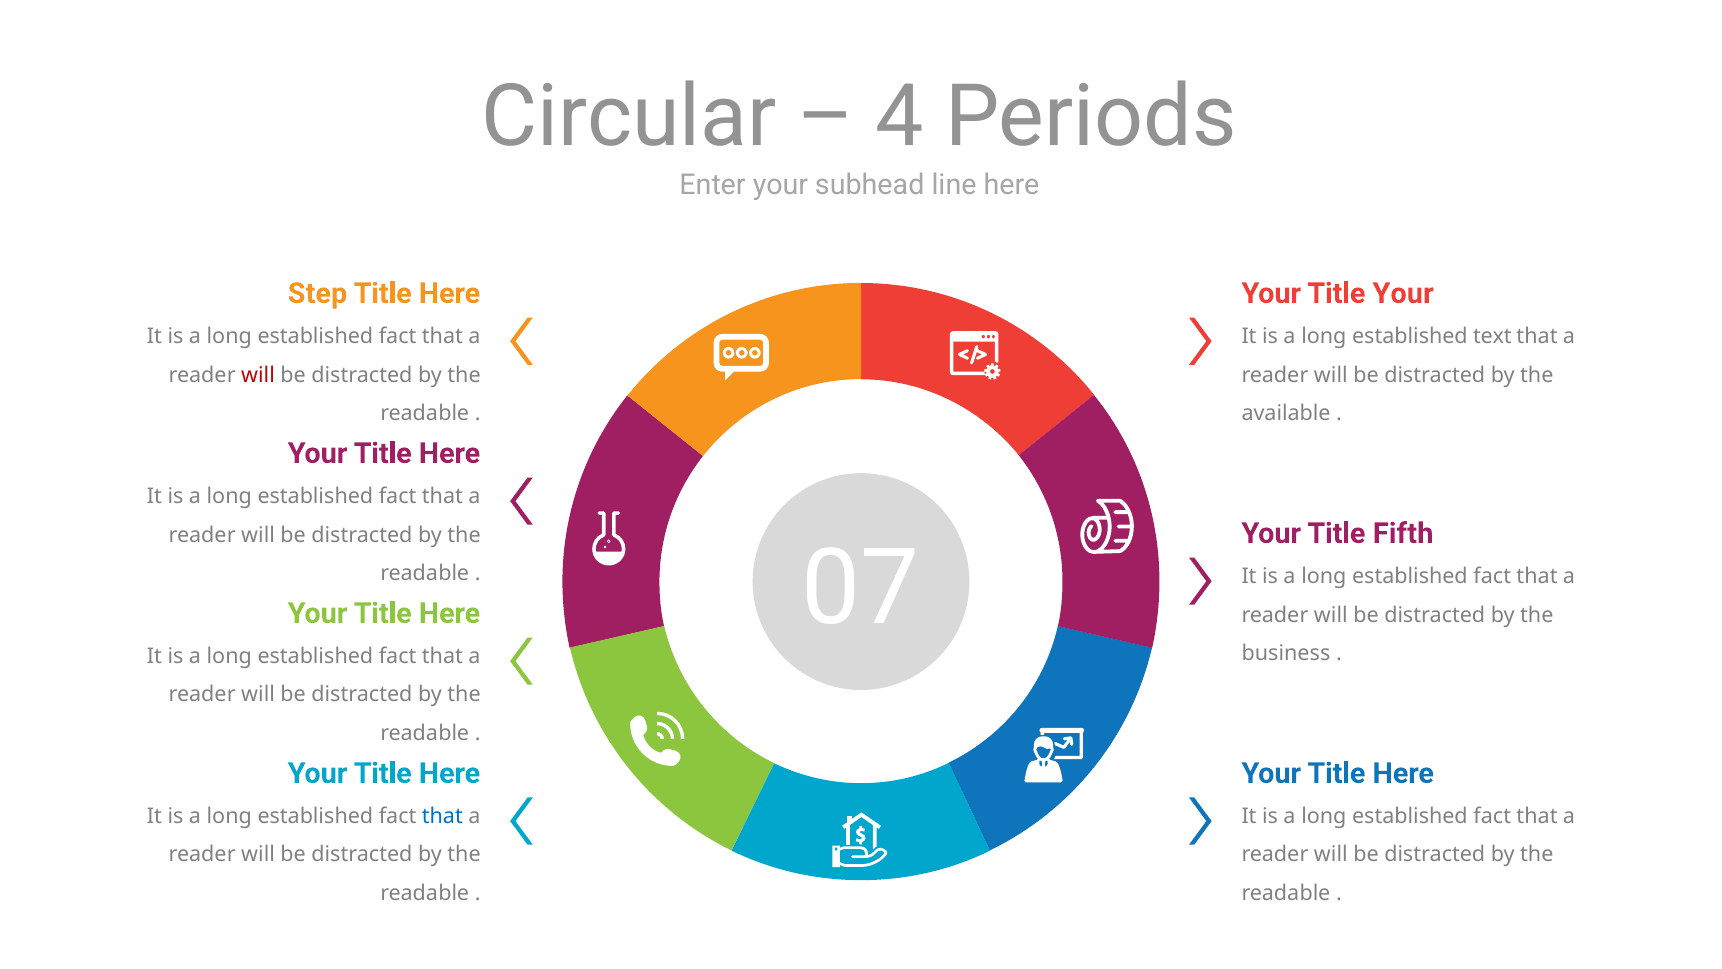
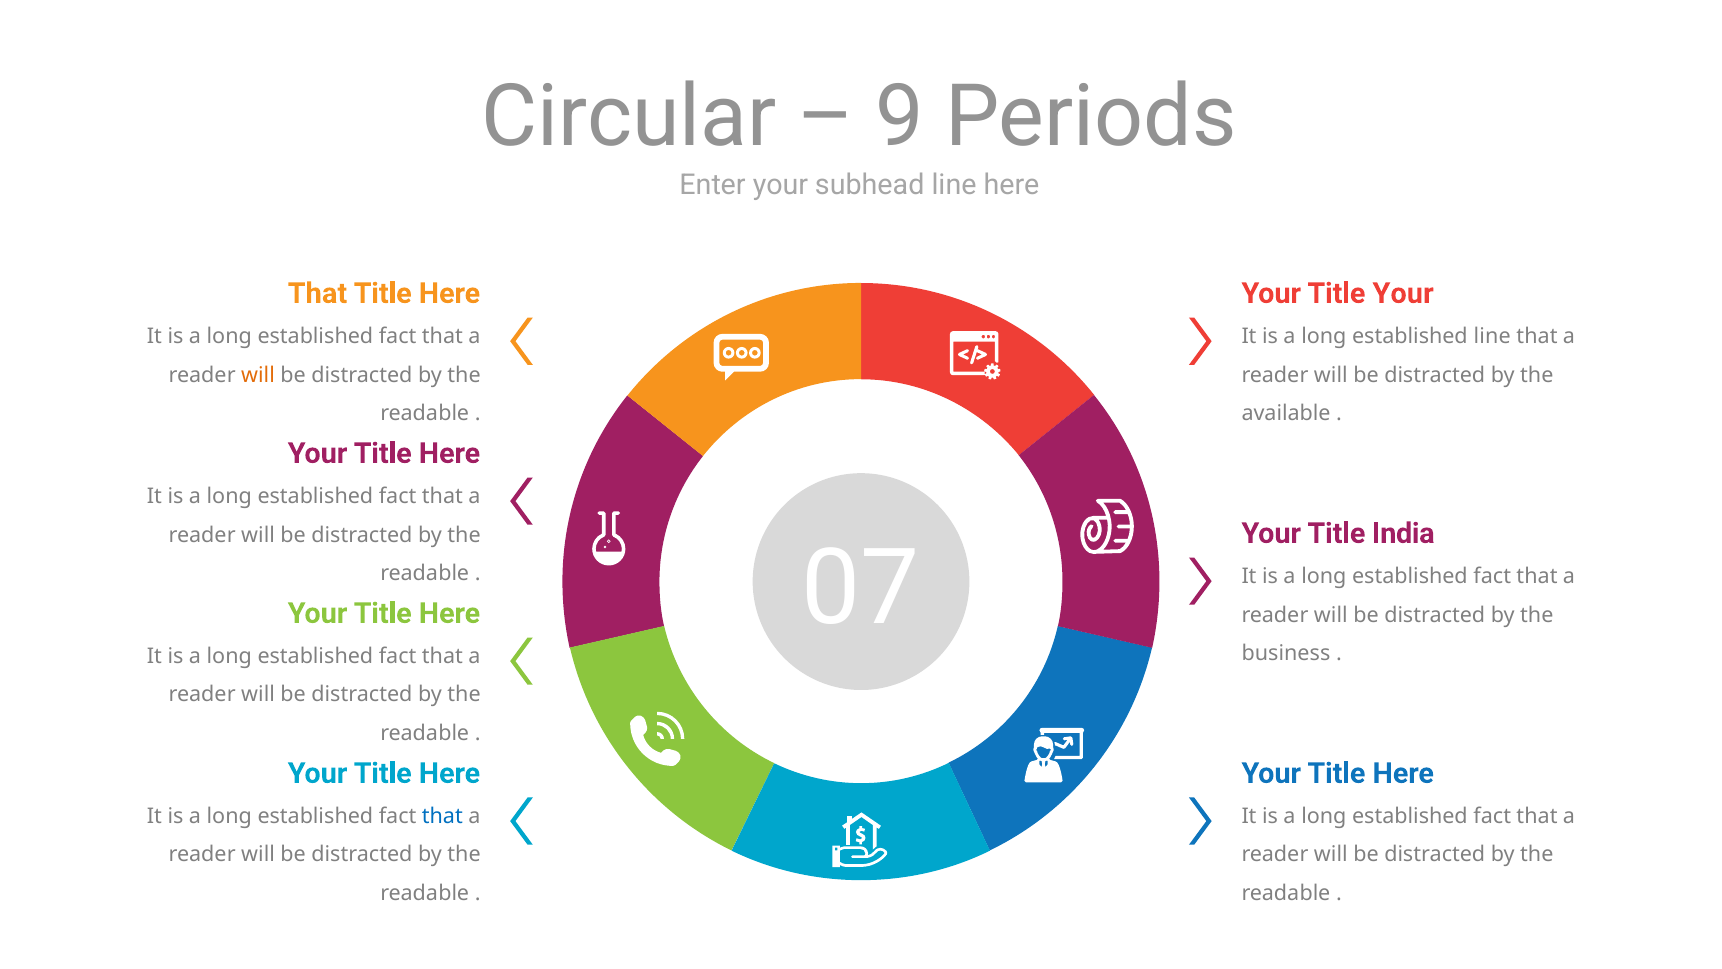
4: 4 -> 9
Step at (317, 293): Step -> That
established text: text -> line
will at (258, 375) colour: red -> orange
Fifth: Fifth -> India
